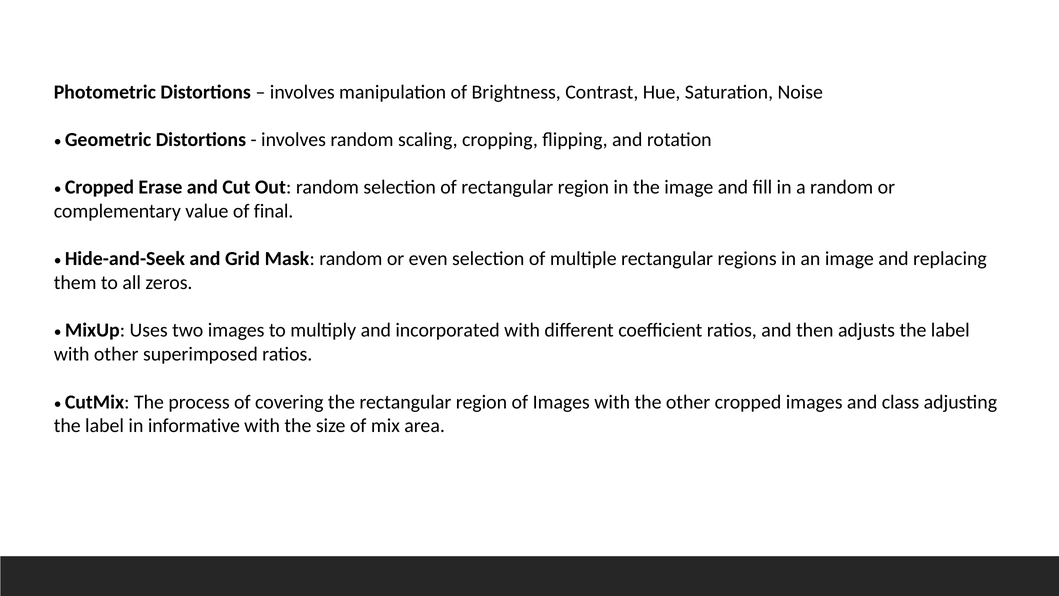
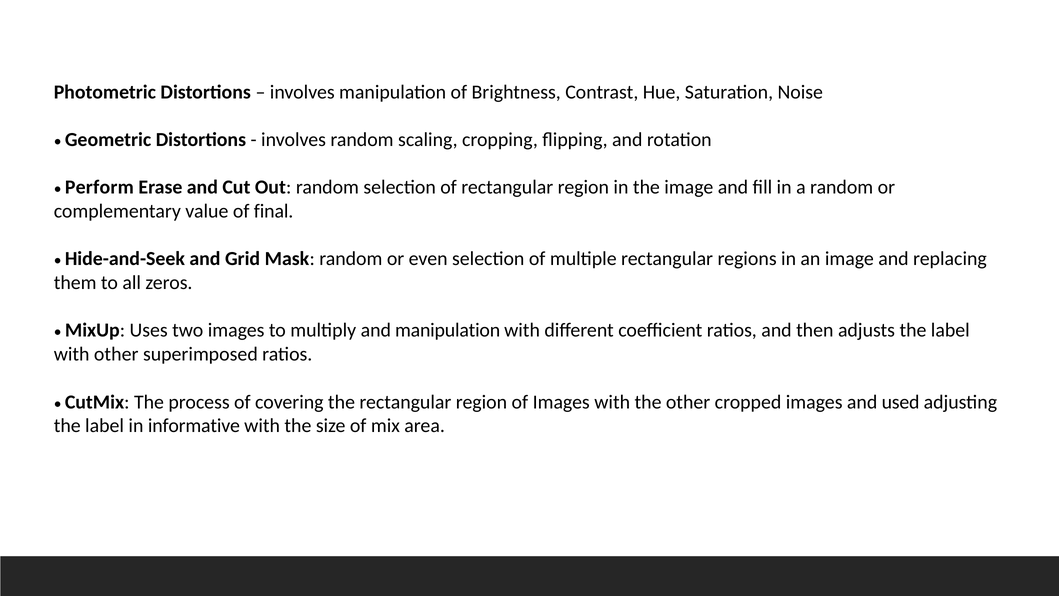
Cropped at (100, 187): Cropped -> Perform
and incorporated: incorporated -> manipulation
class: class -> used
